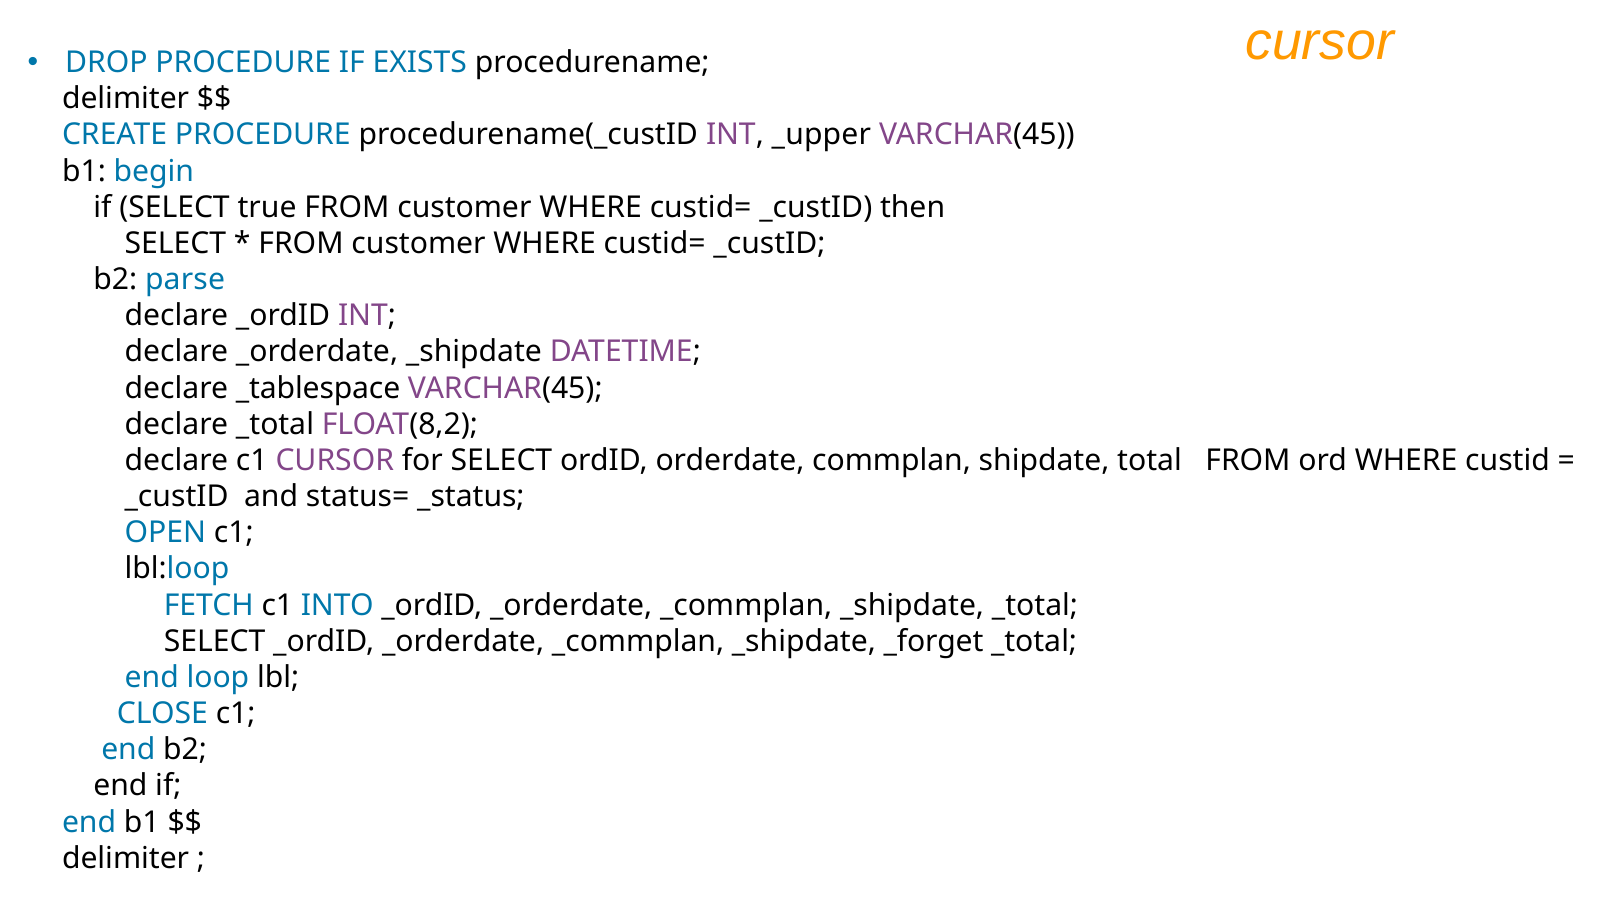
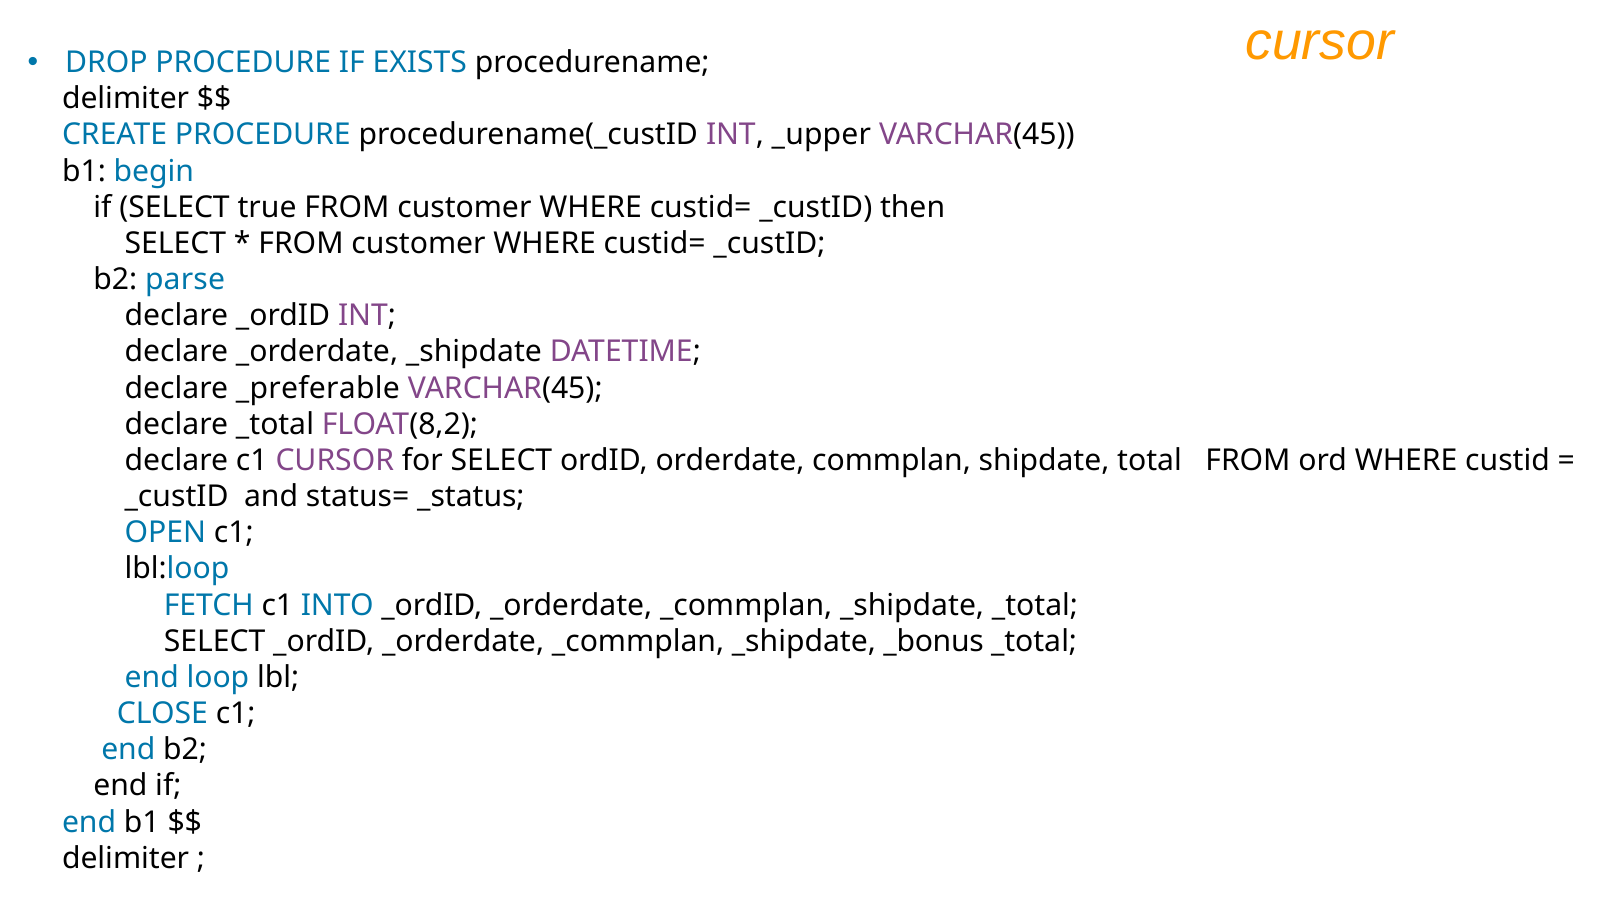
_tablespace: _tablespace -> _preferable
_forget: _forget -> _bonus
